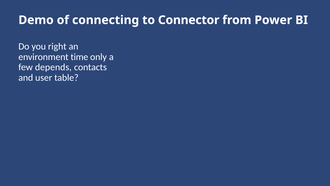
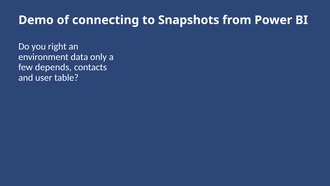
Connector: Connector -> Snapshots
time: time -> data
